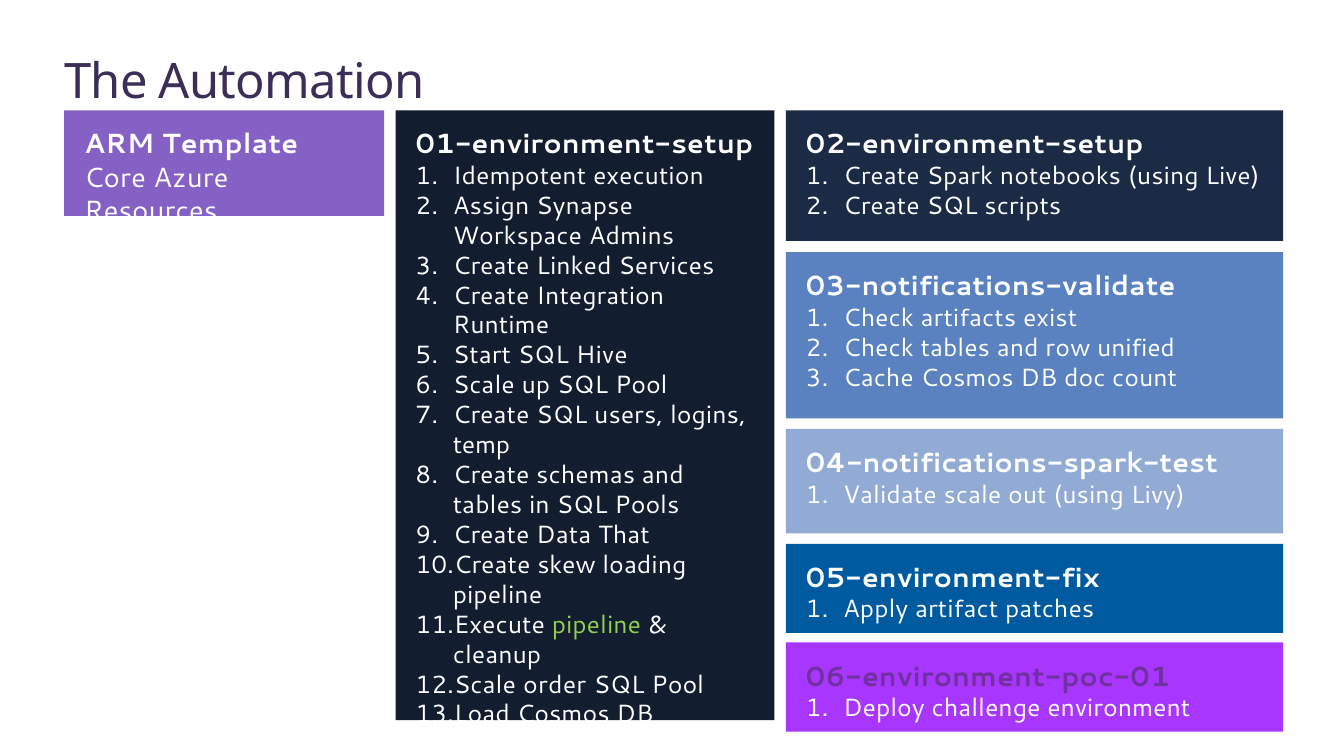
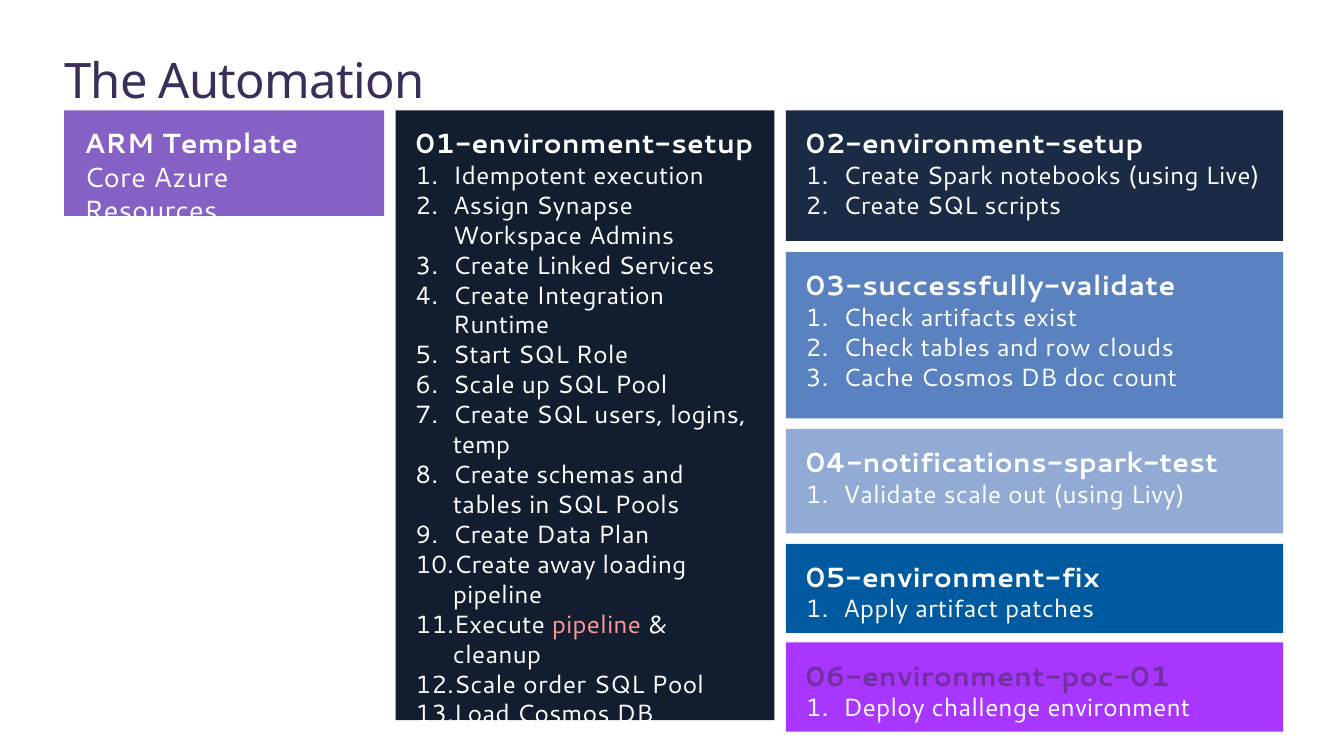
03-notifications-validate: 03-notifications-validate -> 03-successfully-validate
unified: unified -> clouds
Hive: Hive -> Role
That: That -> Plan
skew: skew -> away
pipeline at (596, 625) colour: light green -> pink
